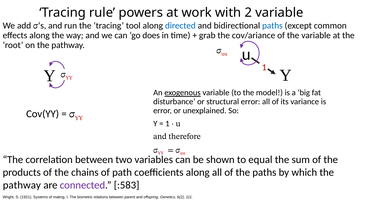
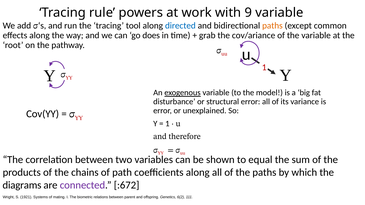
2: 2 -> 9
paths at (272, 26) colour: blue -> orange
pathway at (22, 185): pathway -> diagrams
:583: :583 -> :672
